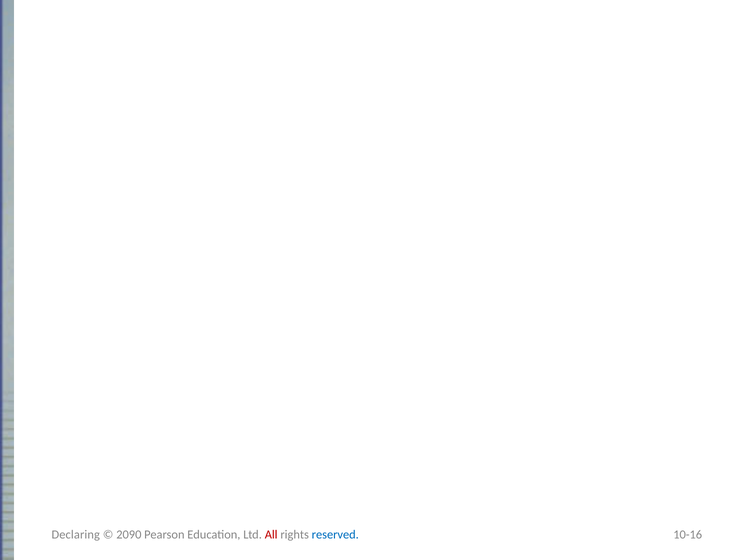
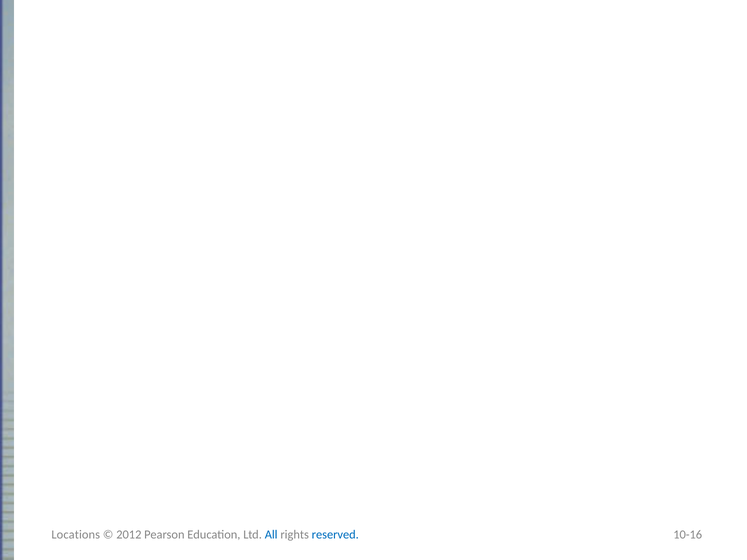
Declaring: Declaring -> Locations
2090: 2090 -> 2012
All colour: red -> blue
